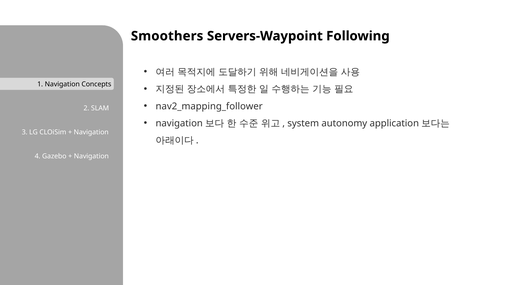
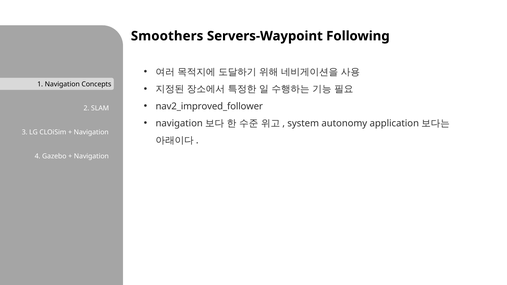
nav2_mapping_follower: nav2_mapping_follower -> nav2_improved_follower
